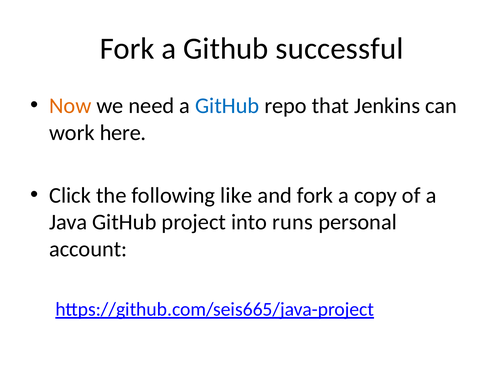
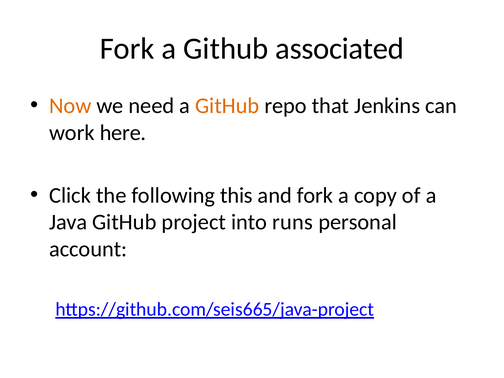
successful: successful -> associated
GitHub at (227, 106) colour: blue -> orange
like: like -> this
